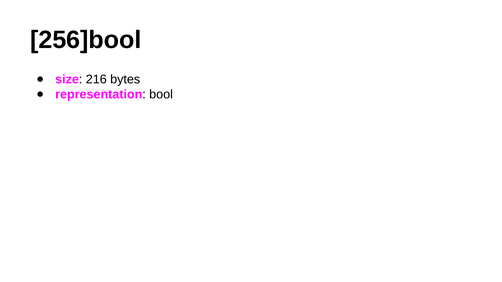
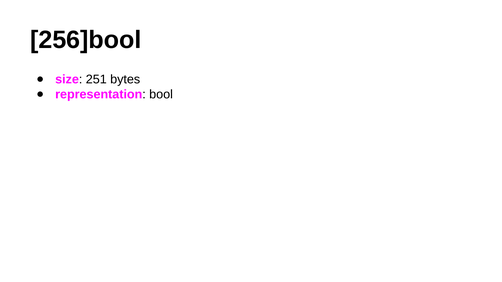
216: 216 -> 251
